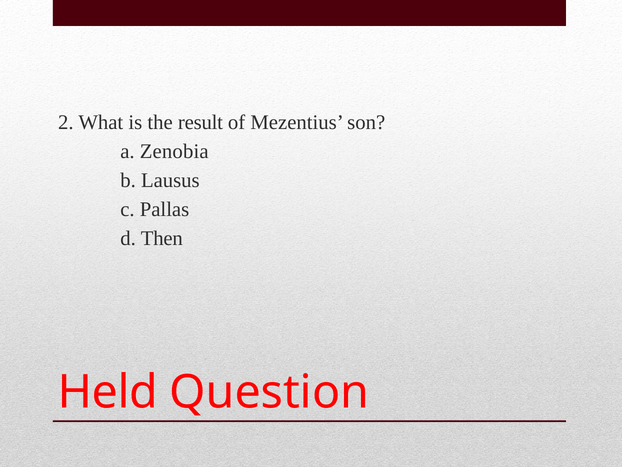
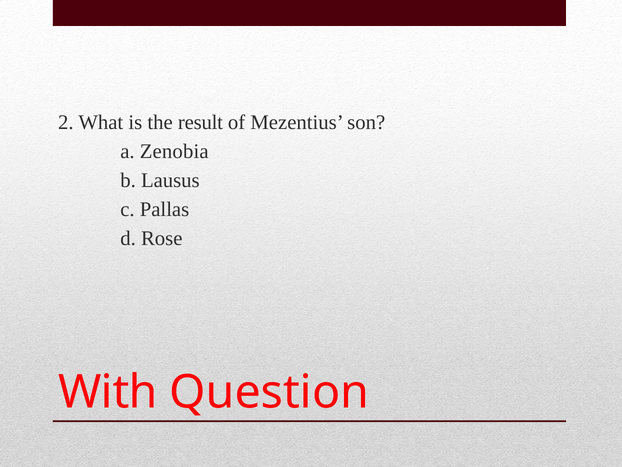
Then: Then -> Rose
Held: Held -> With
